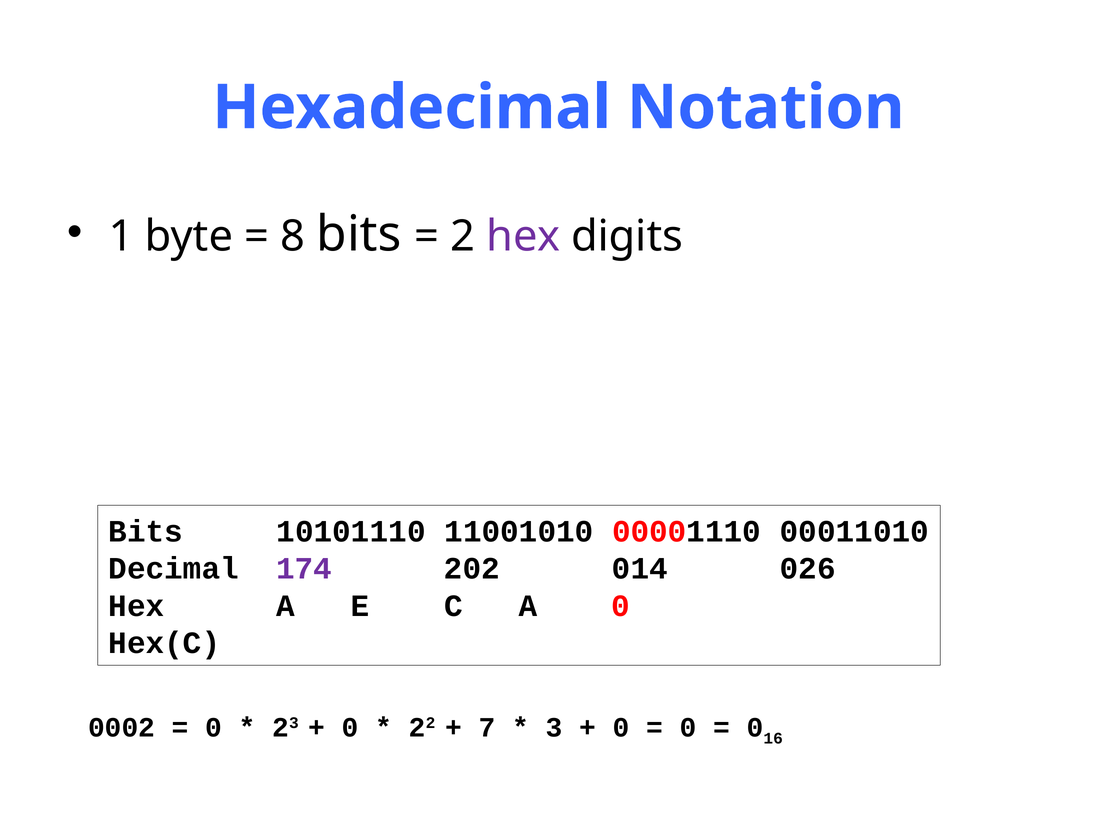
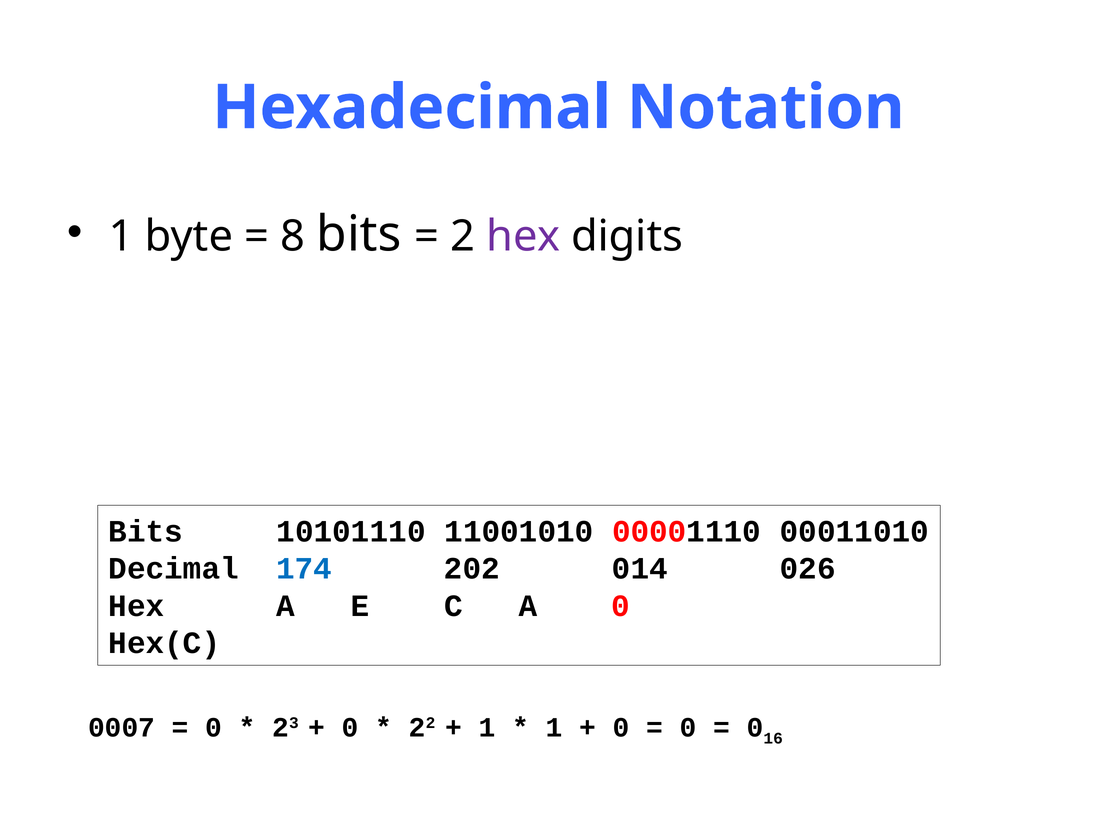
174 colour: purple -> blue
0002: 0002 -> 0007
7 at (487, 727): 7 -> 1
3 at (554, 727): 3 -> 1
